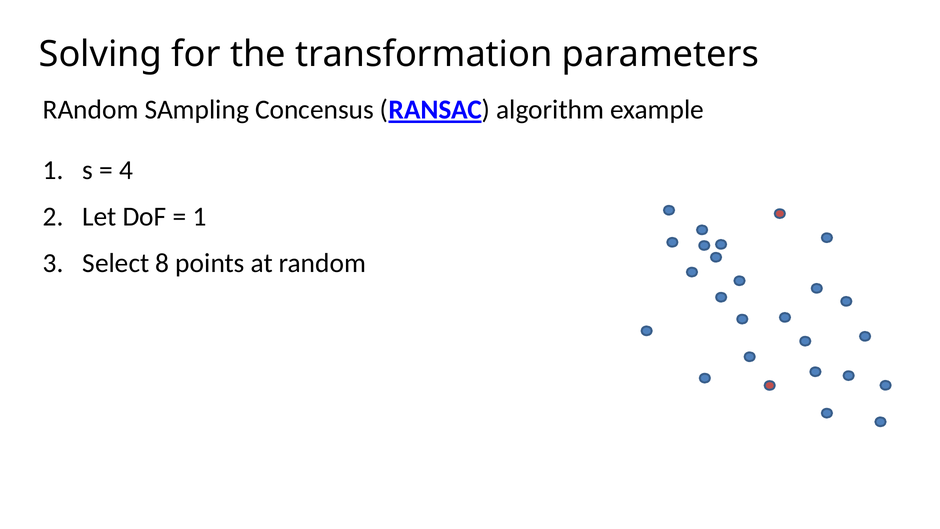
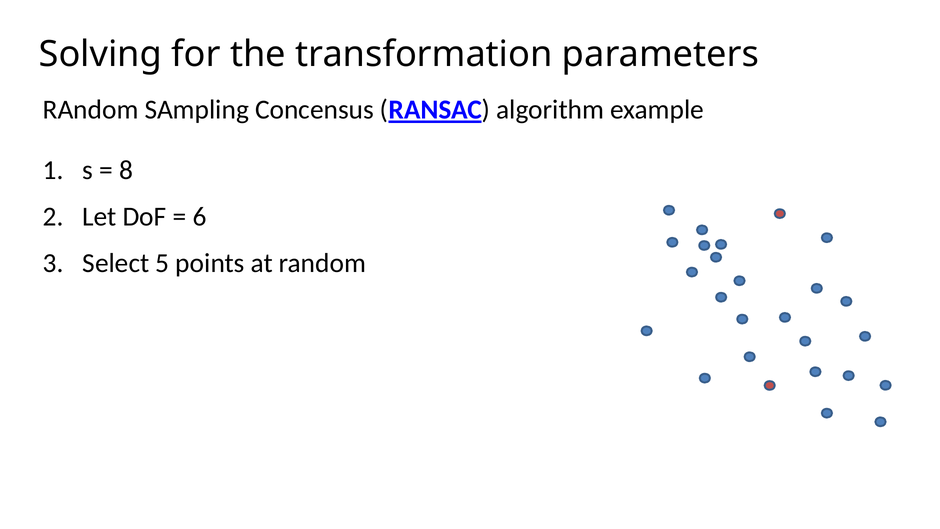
4: 4 -> 8
1 at (200, 216): 1 -> 6
8: 8 -> 5
